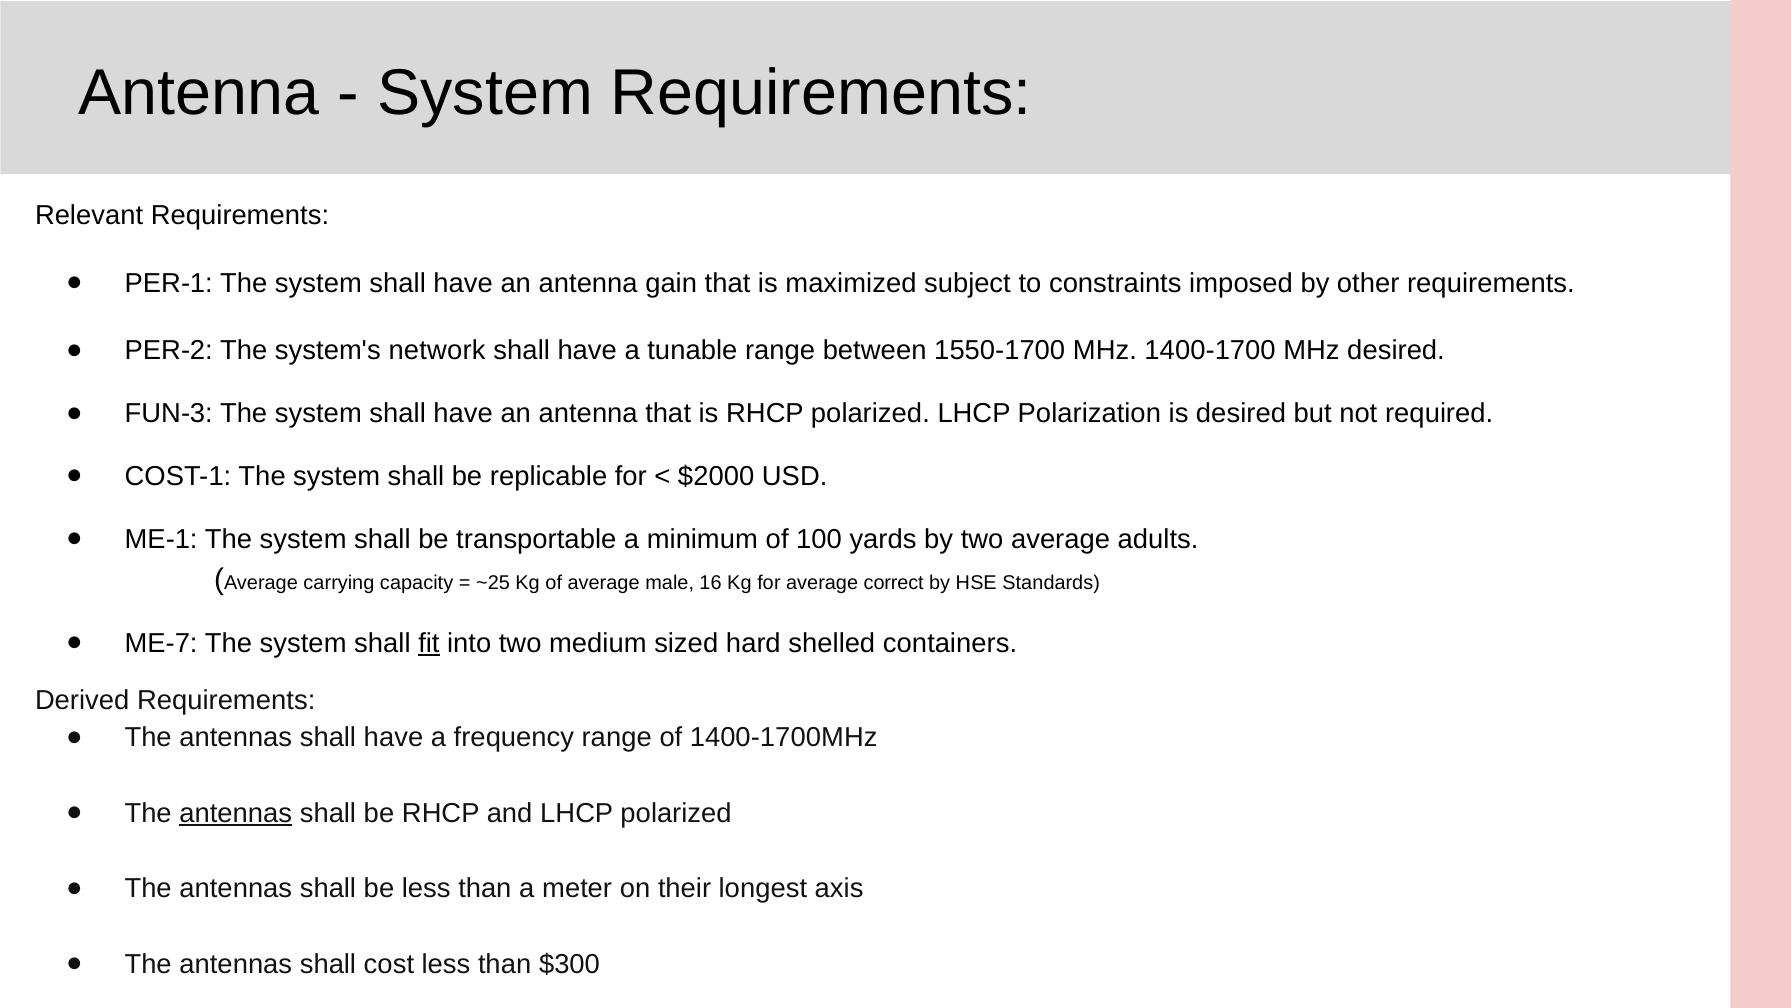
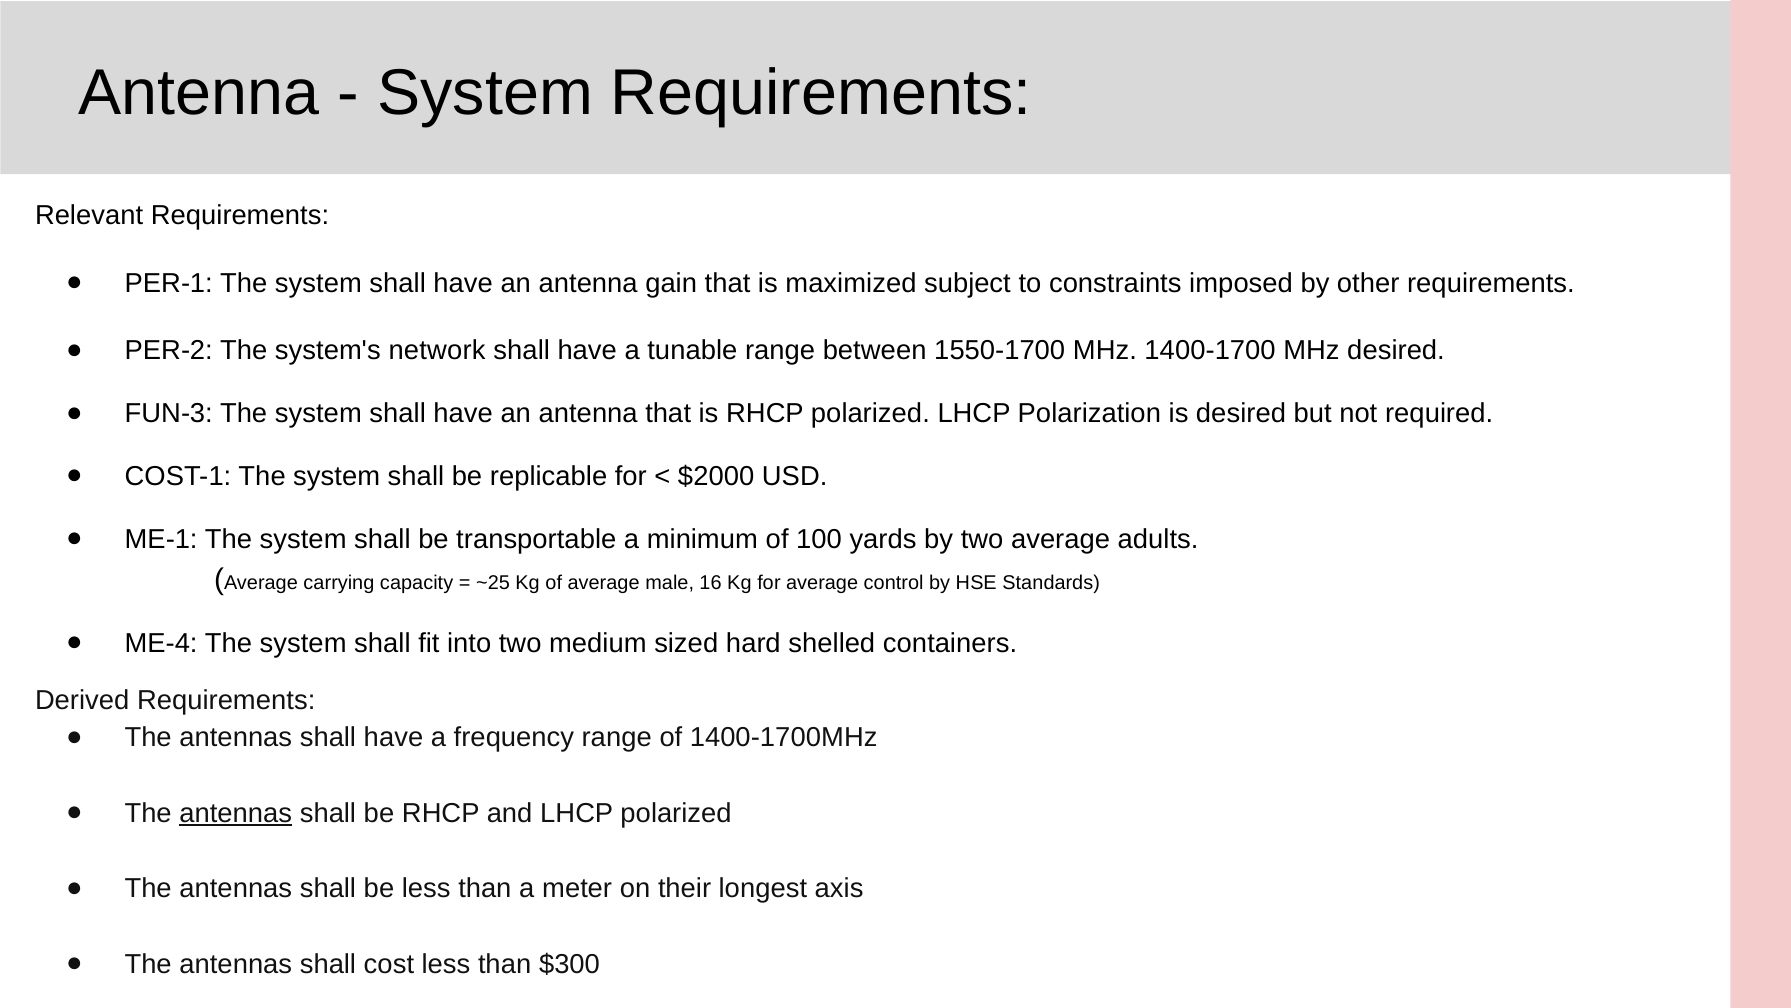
correct: correct -> control
ME-7: ME-7 -> ME-4
fit underline: present -> none
